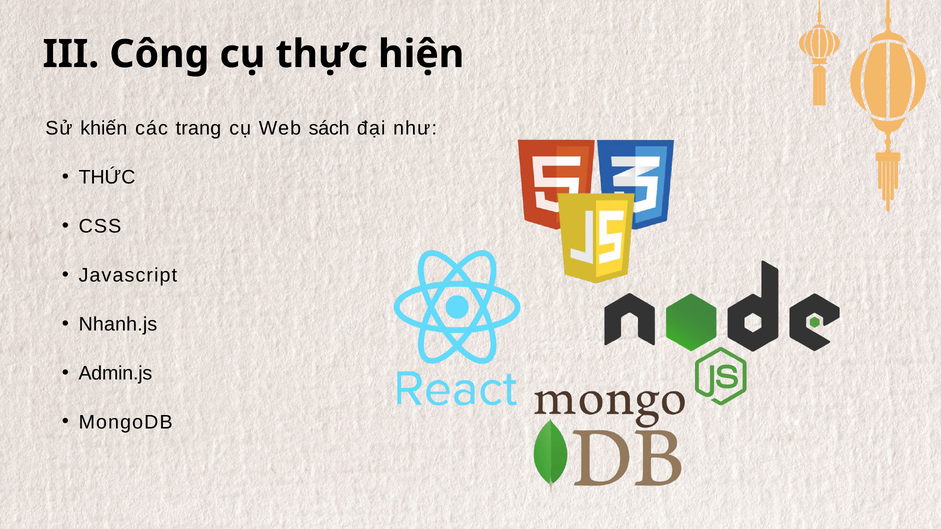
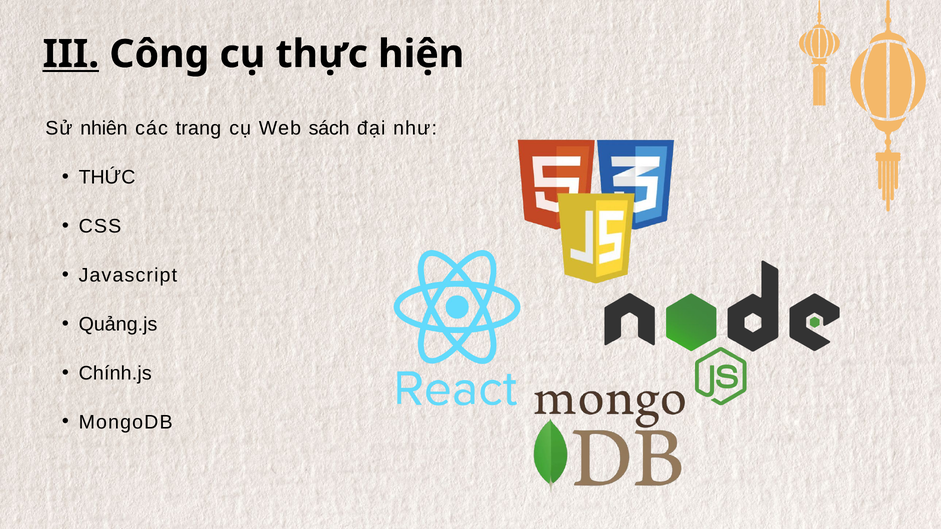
III underline: none -> present
khiến: khiến -> nhiên
Nhanh.js: Nhanh.js -> Quảng.js
Admin.js: Admin.js -> Chính.js
